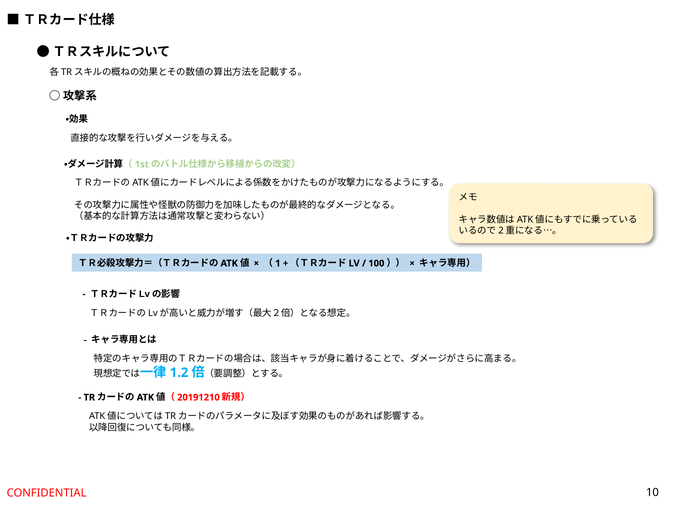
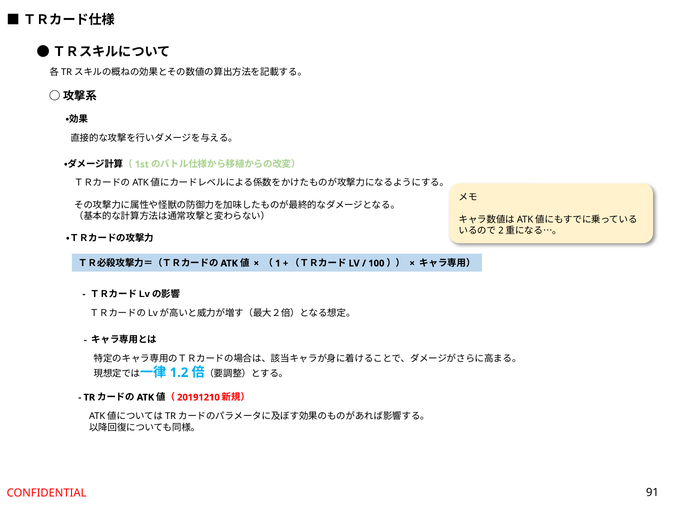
10: 10 -> 91
